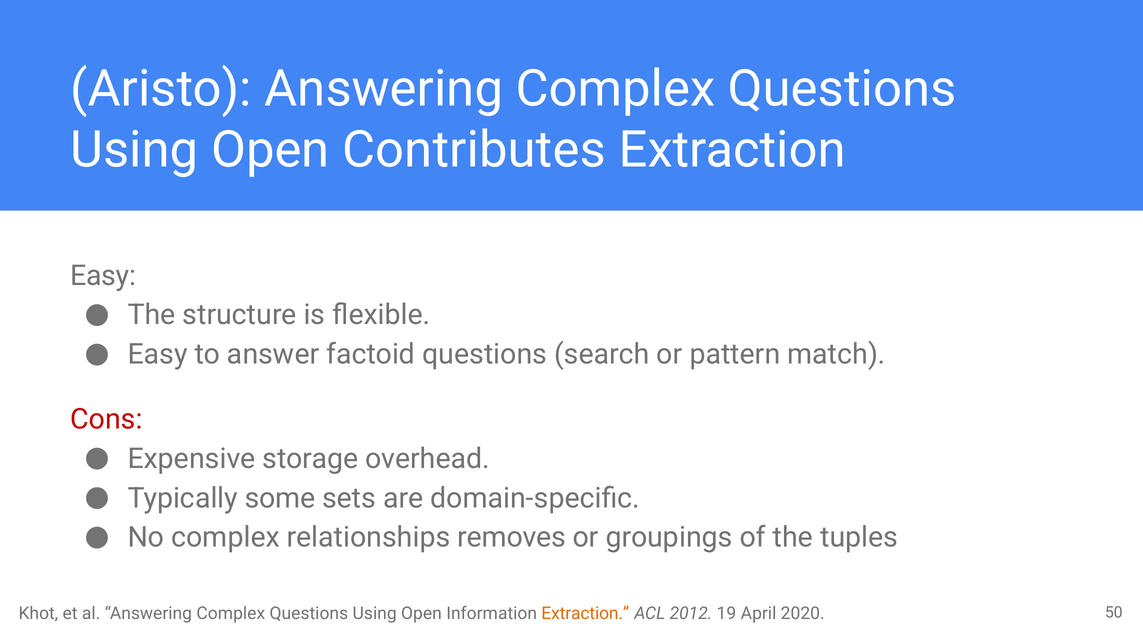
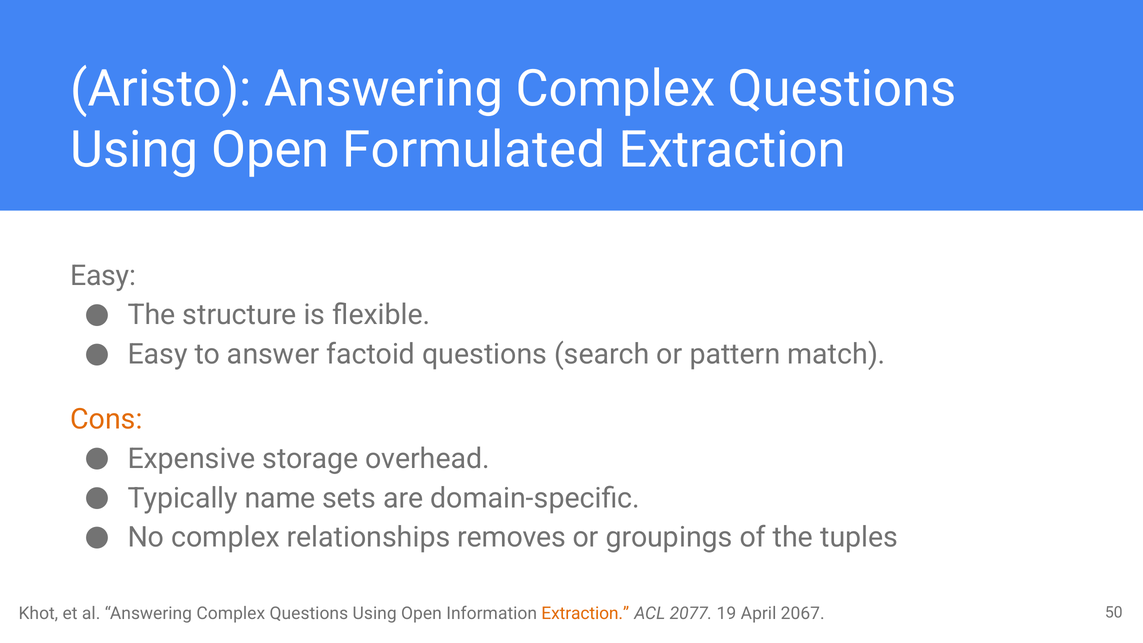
Contributes: Contributes -> Formulated
Cons colour: red -> orange
some: some -> name
2012: 2012 -> 2077
2020: 2020 -> 2067
